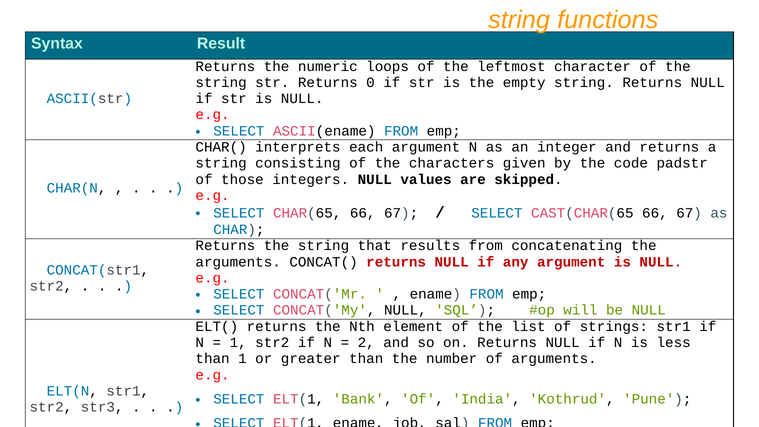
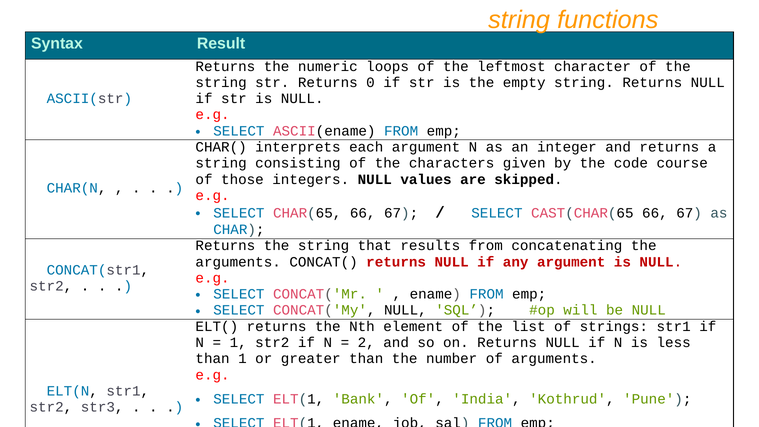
padstr: padstr -> course
